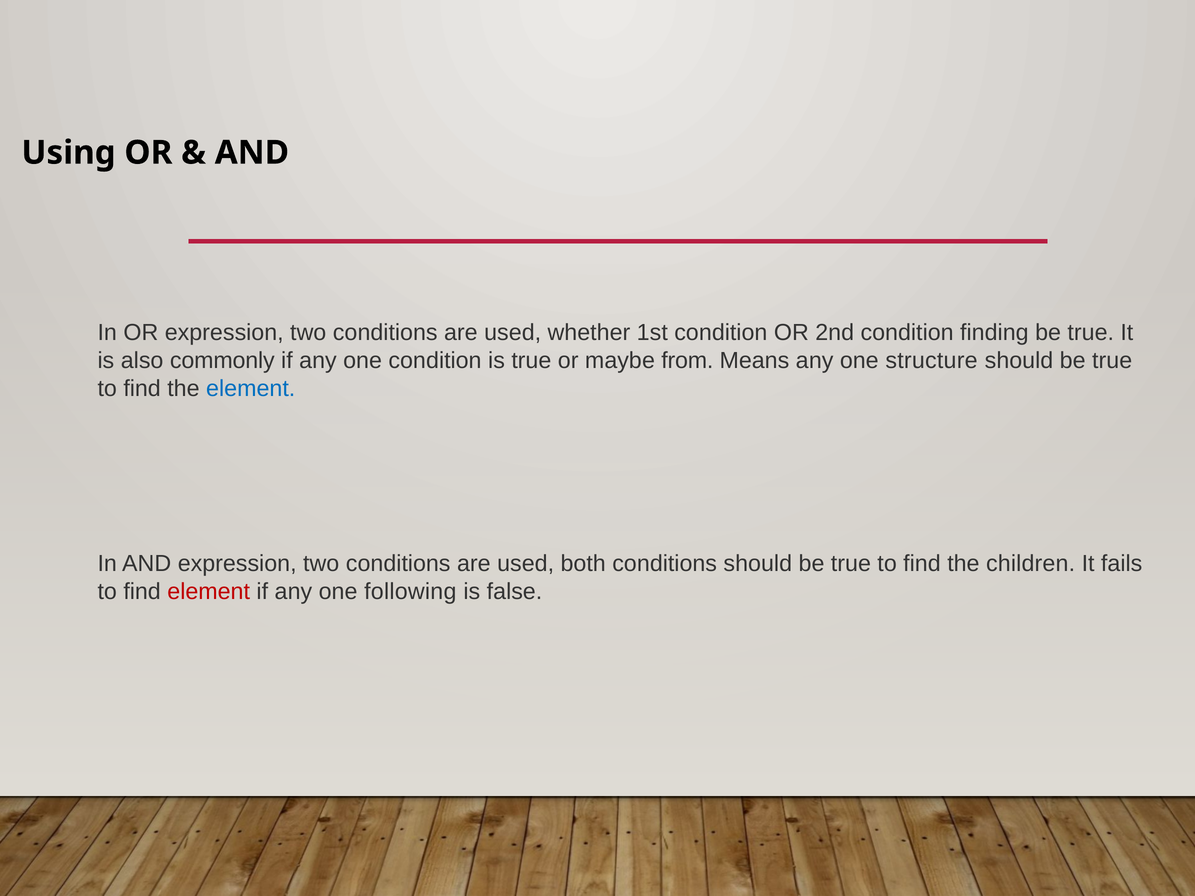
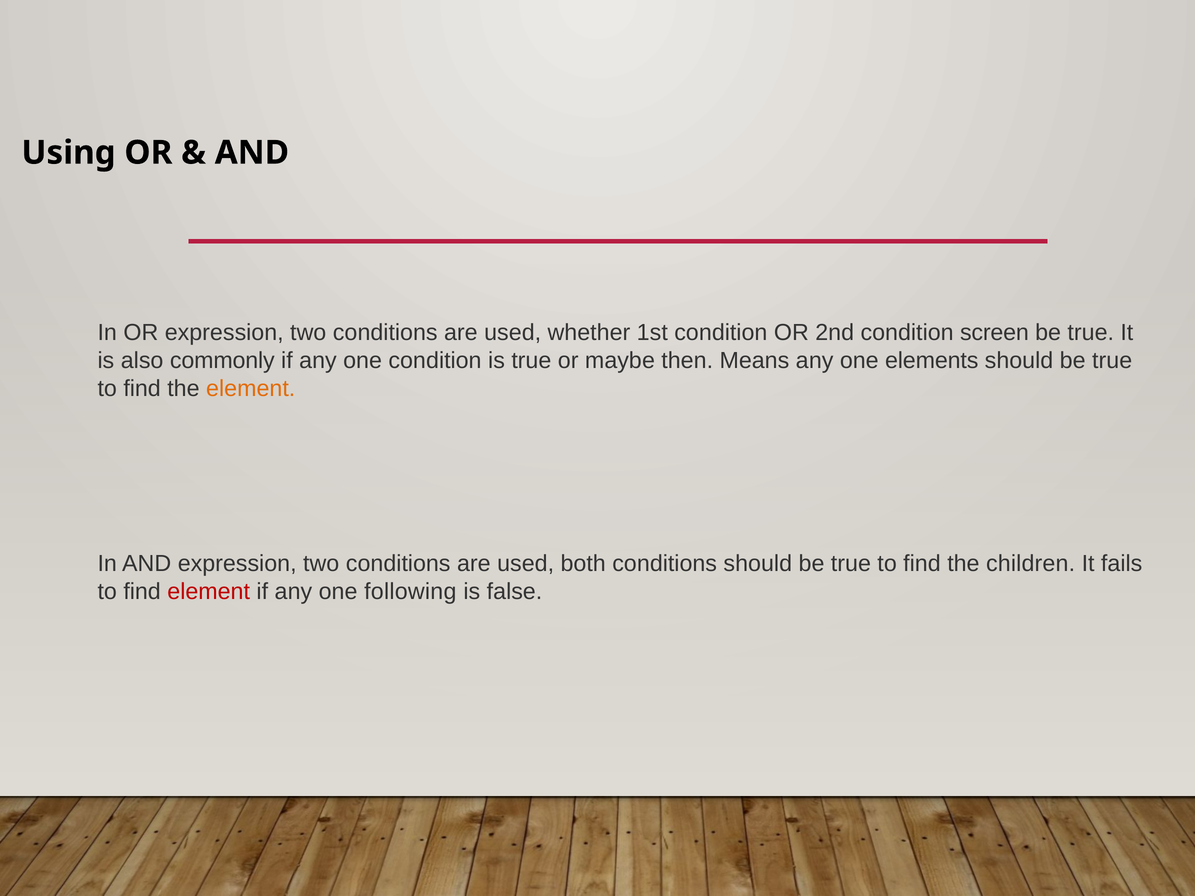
finding: finding -> screen
from: from -> then
structure: structure -> elements
element at (251, 389) colour: blue -> orange
